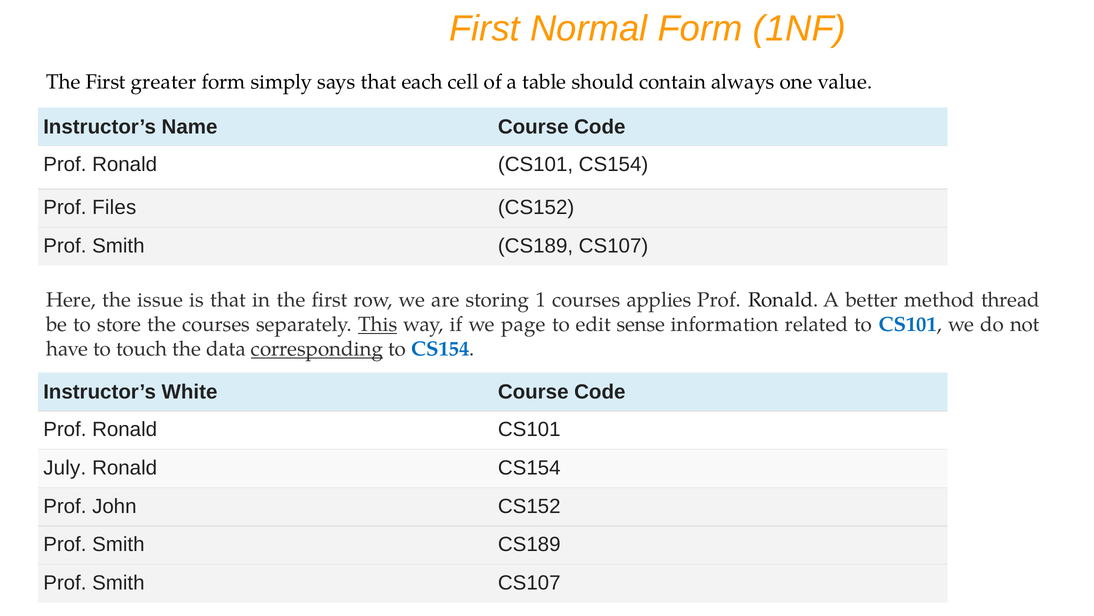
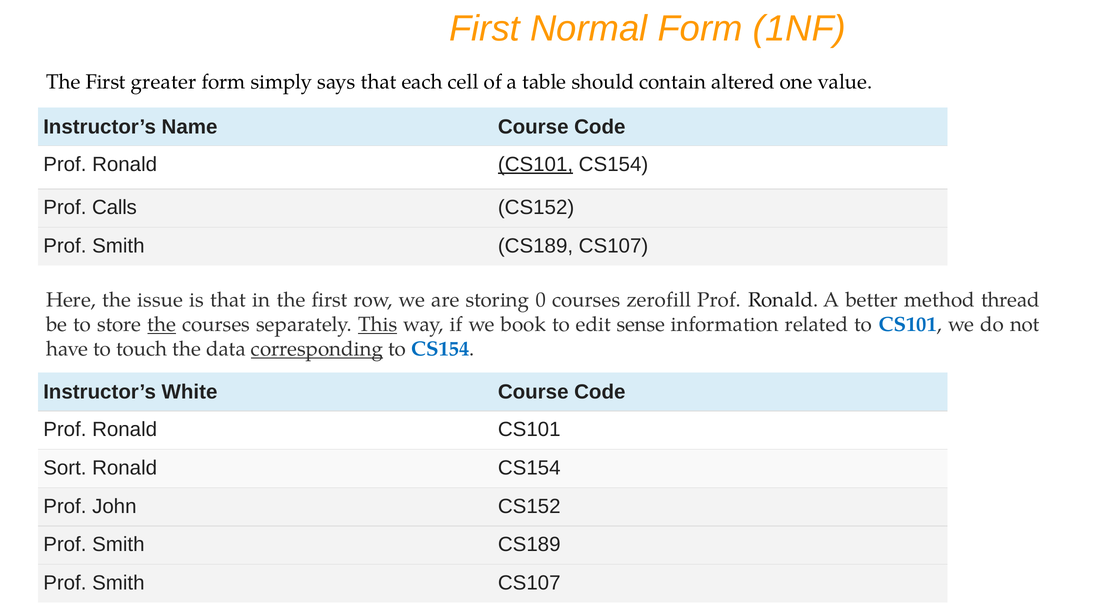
always: always -> altered
CS101 at (536, 164) underline: none -> present
Files: Files -> Calls
1: 1 -> 0
applies: applies -> zerofill
the at (162, 324) underline: none -> present
page: page -> book
July: July -> Sort
